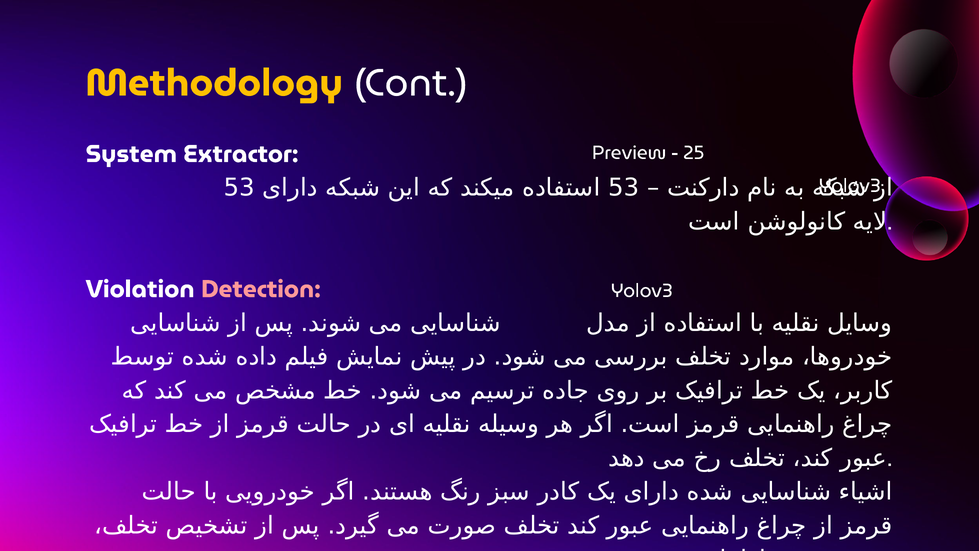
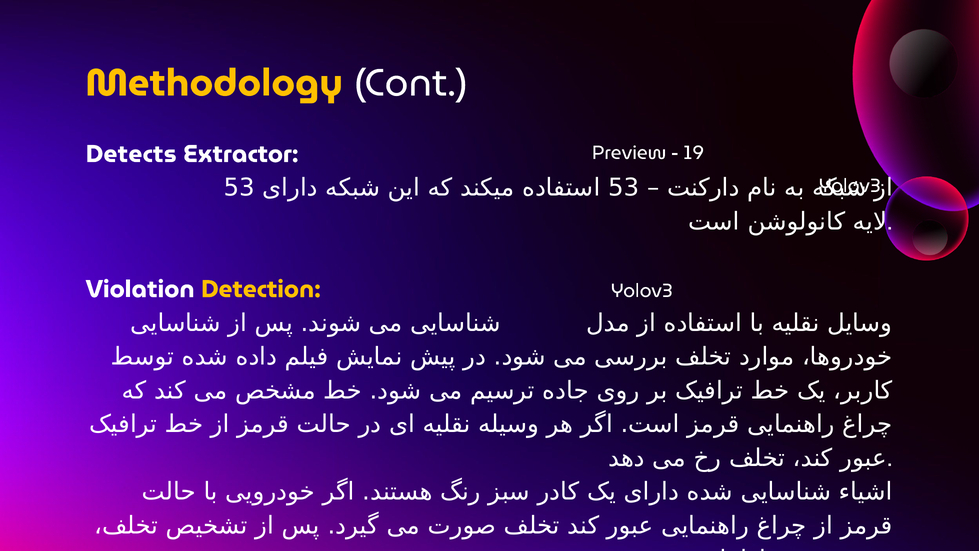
System: System -> Detects
25: 25 -> 19
Detection colour: pink -> yellow
